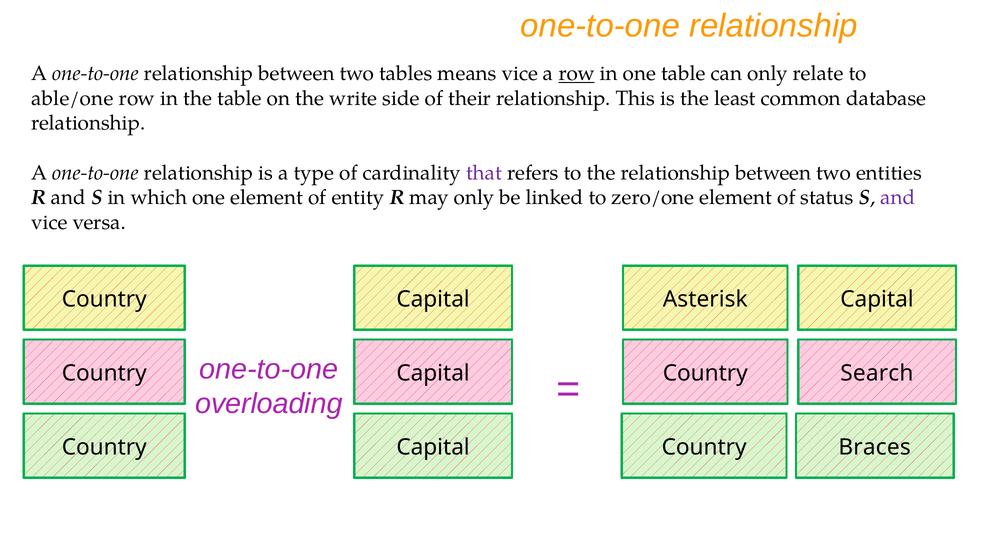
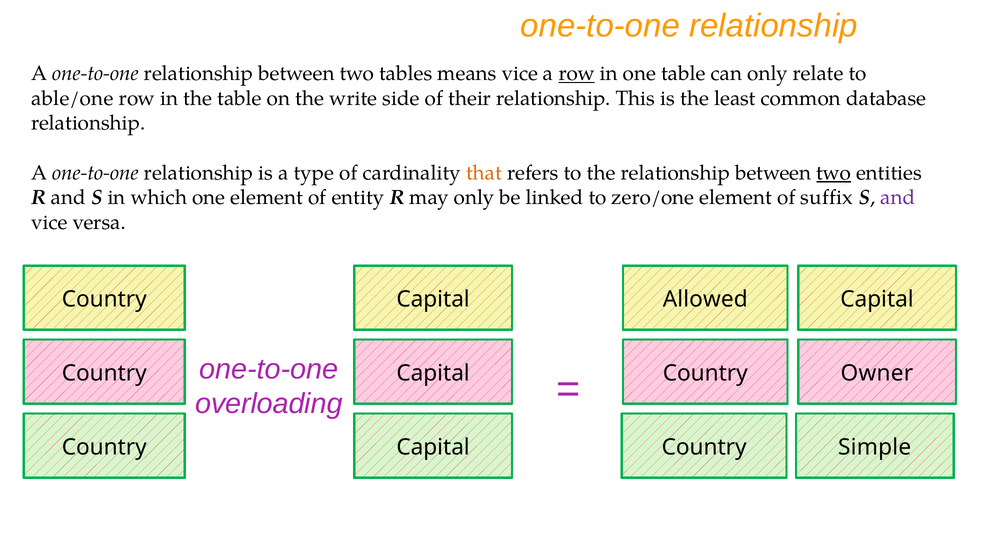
that colour: purple -> orange
two at (834, 173) underline: none -> present
status: status -> suffix
Asterisk: Asterisk -> Allowed
Search: Search -> Owner
Braces: Braces -> Simple
